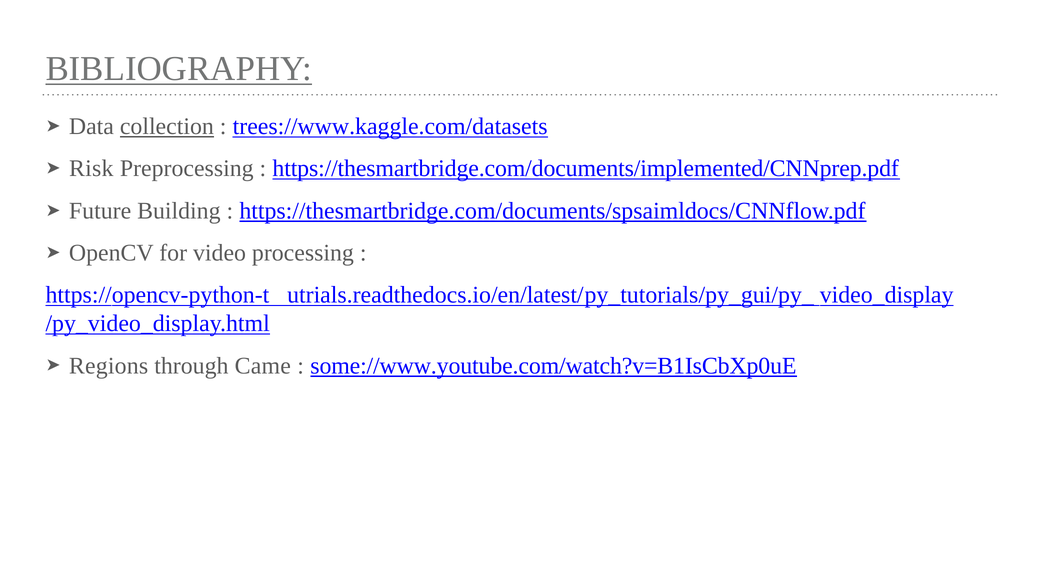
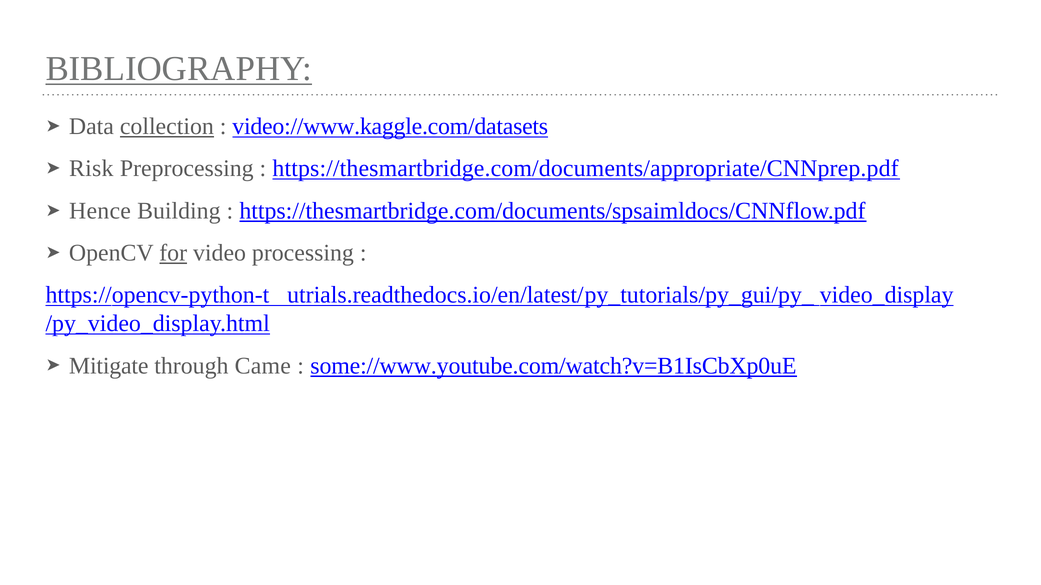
trees://www.kaggle.com/datasets: trees://www.kaggle.com/datasets -> video://www.kaggle.com/datasets
https://thesmartbridge.com/documents/implemented/CNNprep.pdf: https://thesmartbridge.com/documents/implemented/CNNprep.pdf -> https://thesmartbridge.com/documents/appropriate/CNNprep.pdf
Future: Future -> Hence
for underline: none -> present
Regions: Regions -> Mitigate
